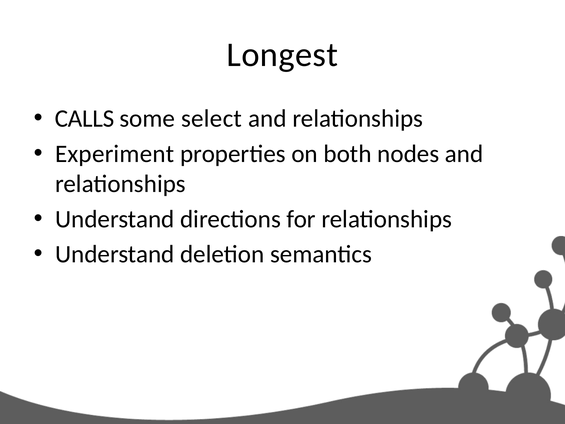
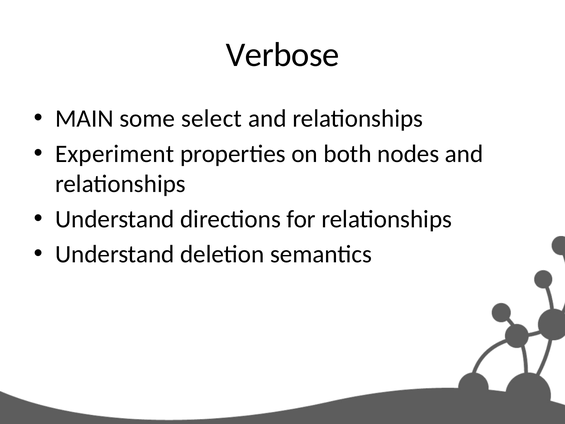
Longest: Longest -> Verbose
CALLS: CALLS -> MAIN
